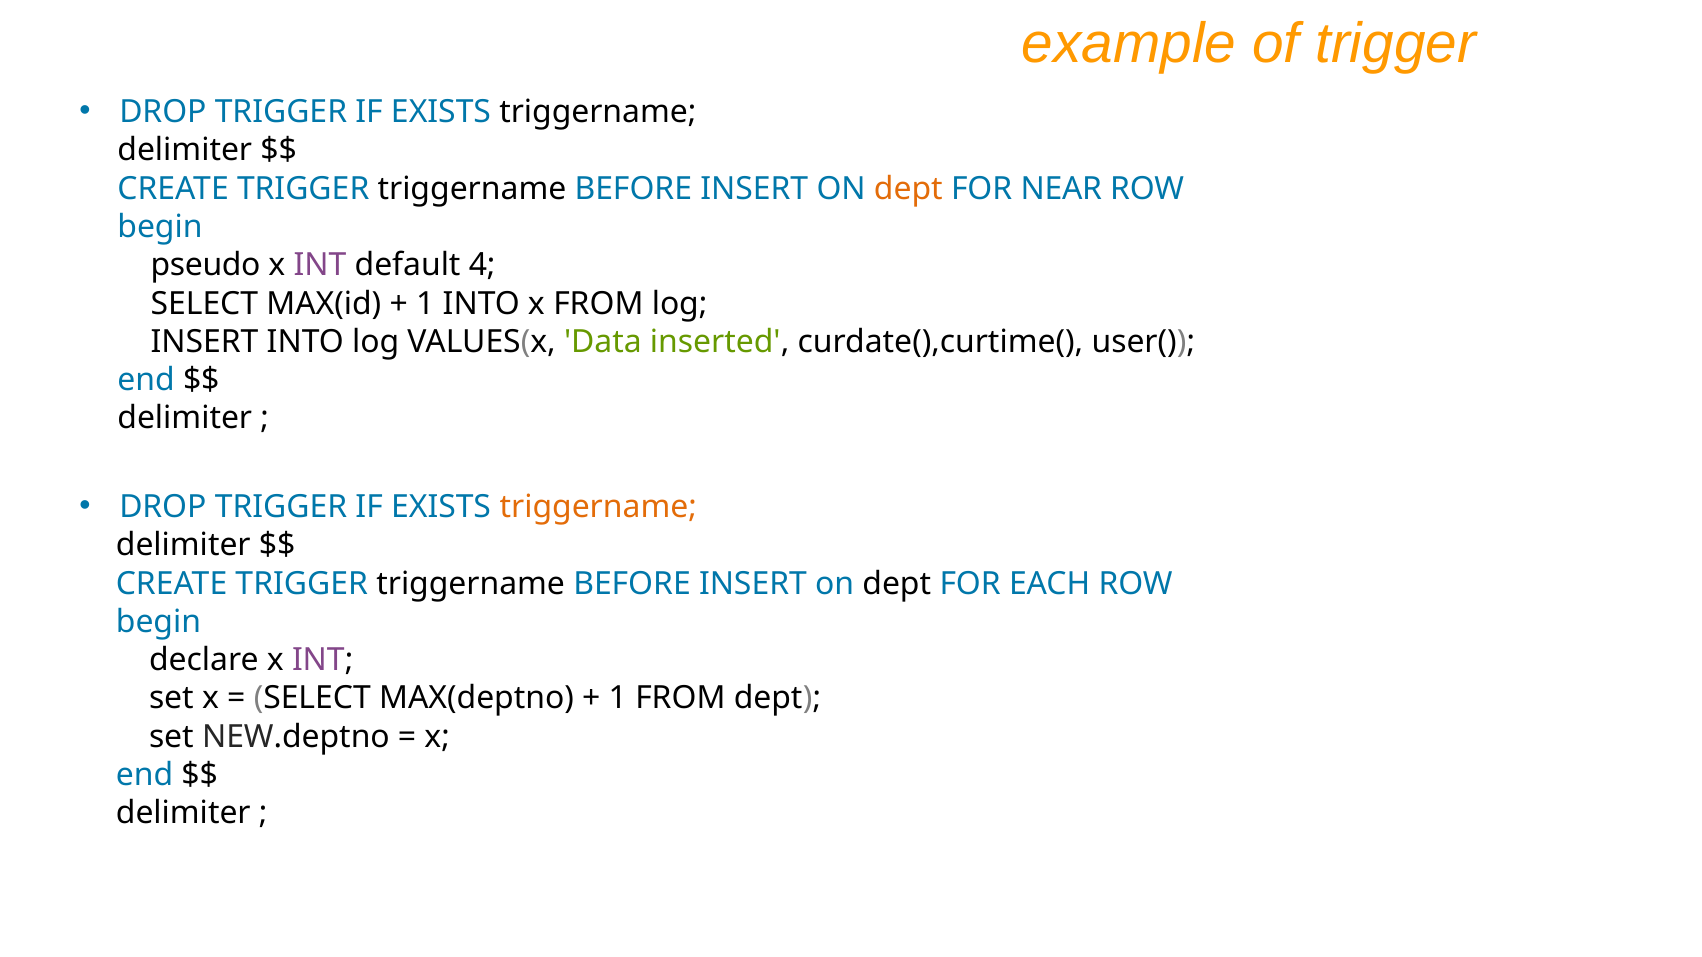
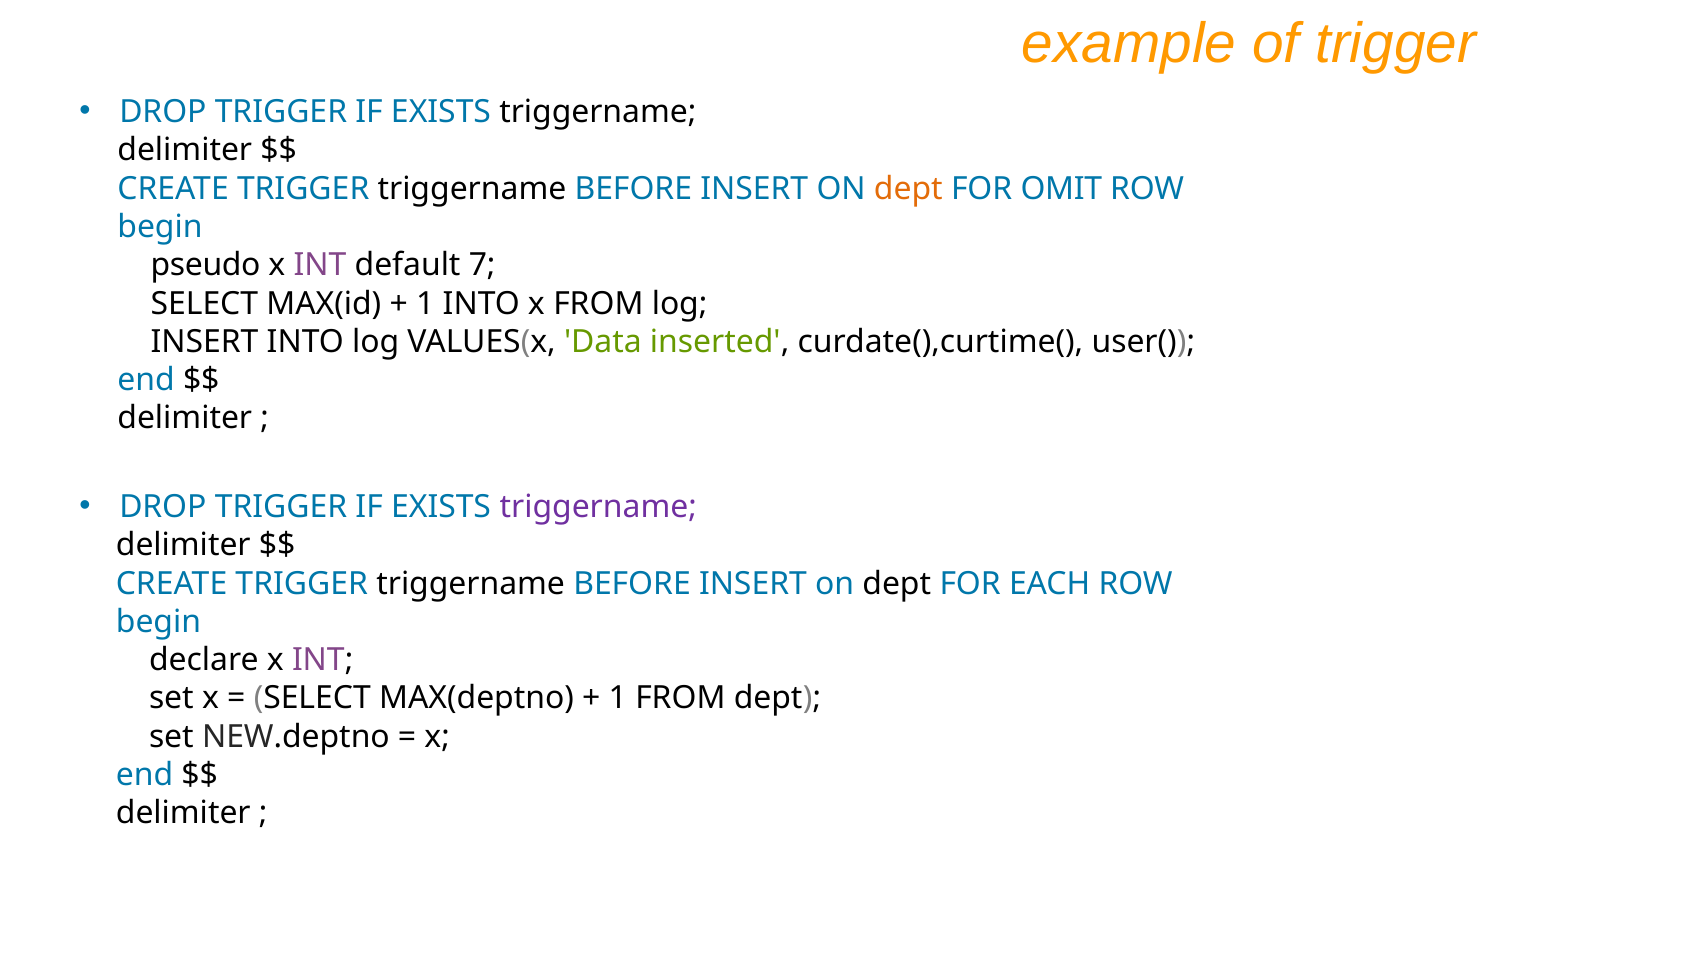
NEAR: NEAR -> OMIT
4: 4 -> 7
triggername at (598, 507) colour: orange -> purple
